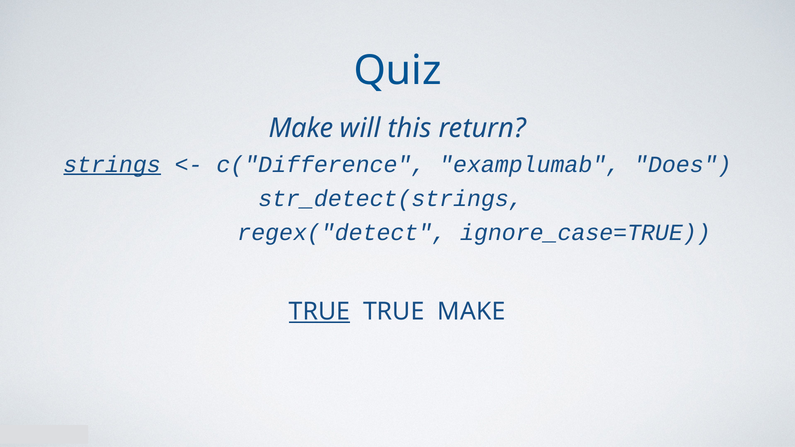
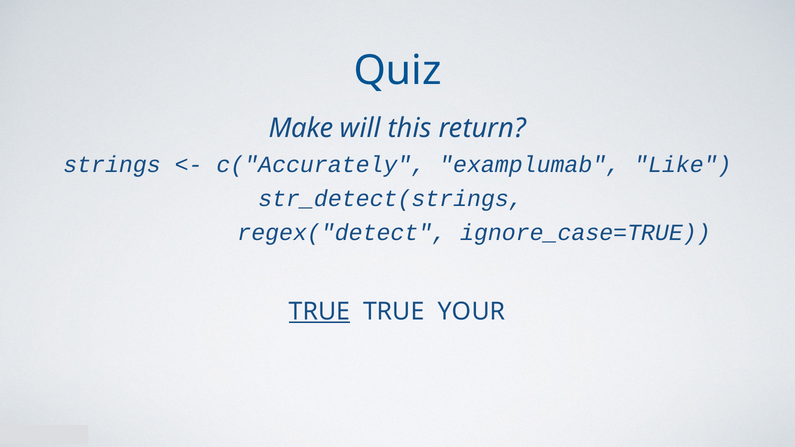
strings underline: present -> none
c("Difference: c("Difference -> c("Accurately
Does: Does -> Like
TRUE MAKE: MAKE -> YOUR
